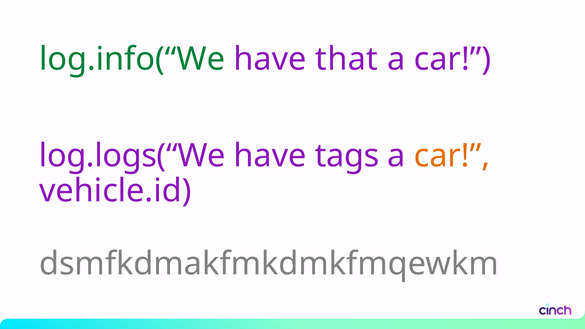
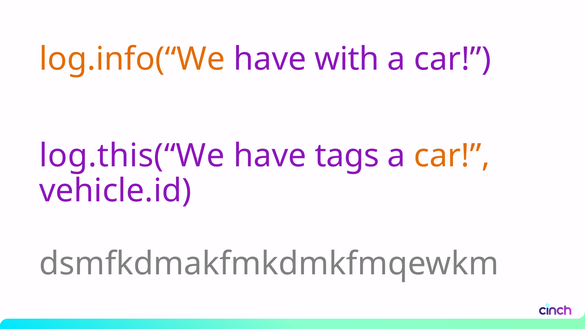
log.info(“We colour: green -> orange
that: that -> with
log.logs(“We: log.logs(“We -> log.this(“We
